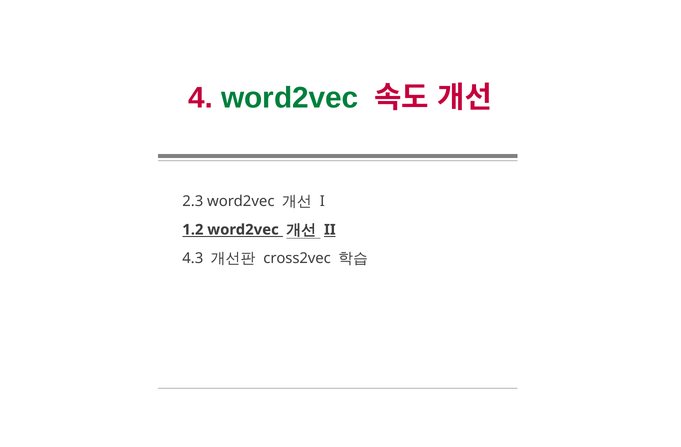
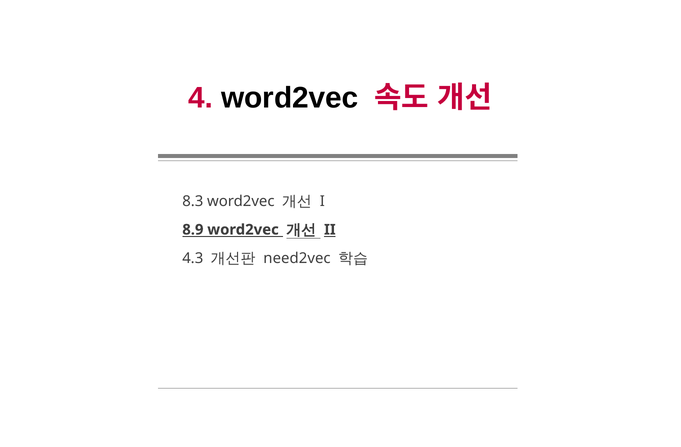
word2vec at (290, 98) colour: green -> black
2.3: 2.3 -> 8.3
1.2: 1.2 -> 8.9
cross2vec: cross2vec -> need2vec
